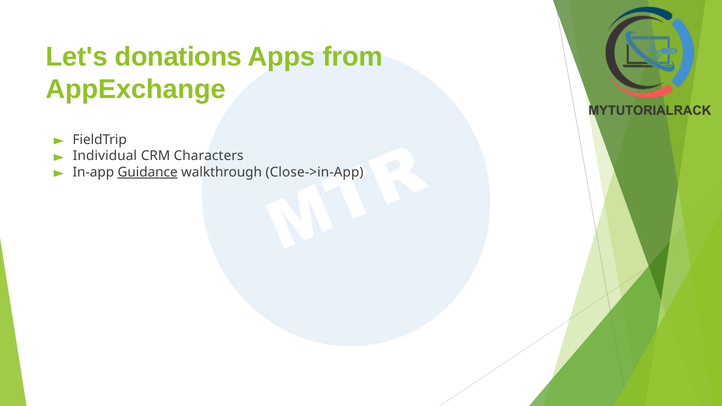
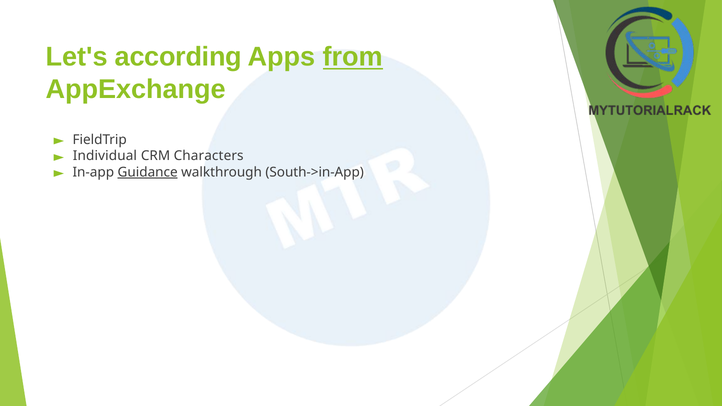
donations: donations -> according
from underline: none -> present
Close->in-App: Close->in-App -> South->in-App
